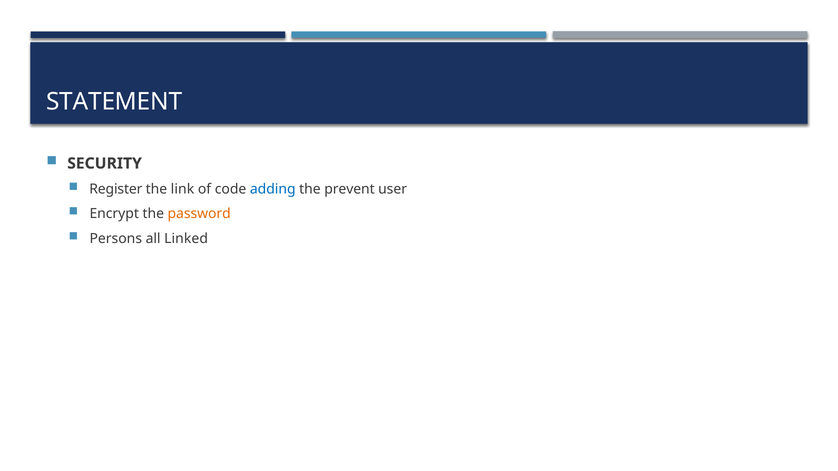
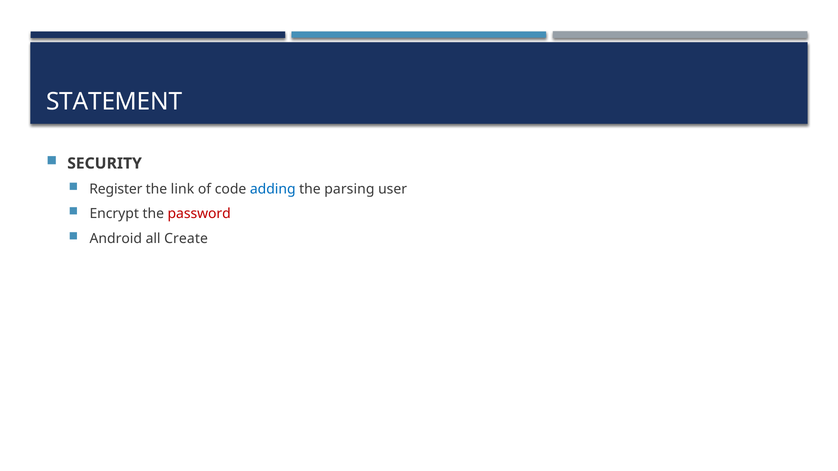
prevent: prevent -> parsing
password colour: orange -> red
Persons: Persons -> Android
Linked: Linked -> Create
